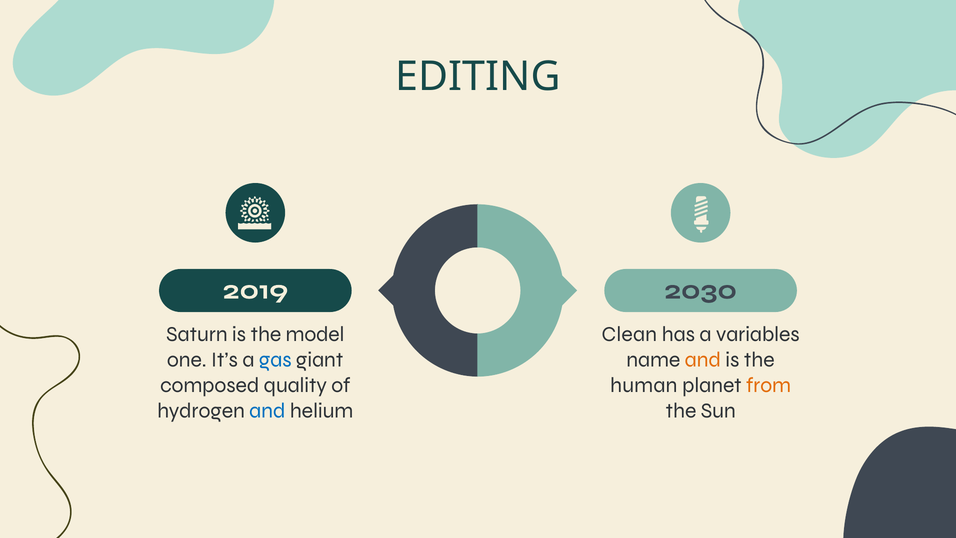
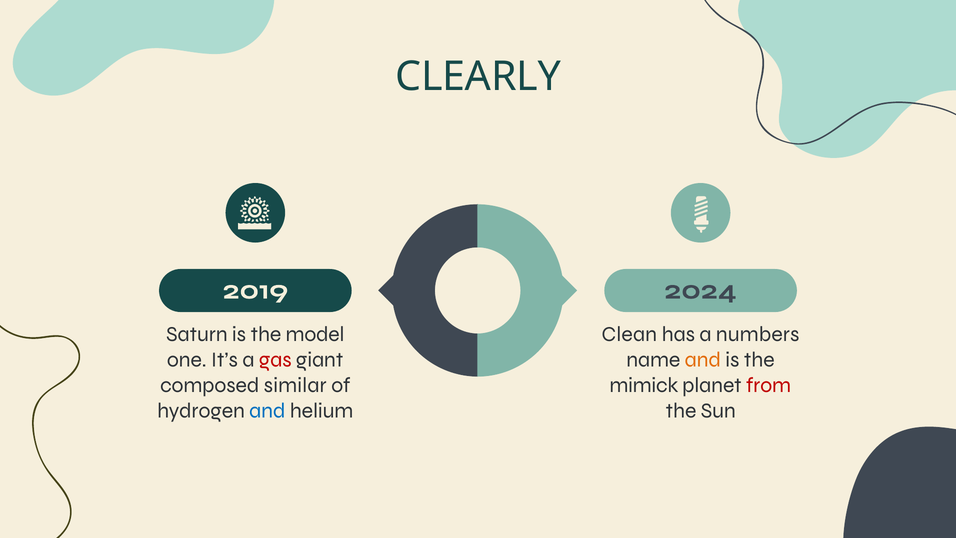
EDITING: EDITING -> CLEARLY
2030: 2030 -> 2024
variables: variables -> numbers
gas colour: blue -> red
quality: quality -> similar
human: human -> mimick
from colour: orange -> red
